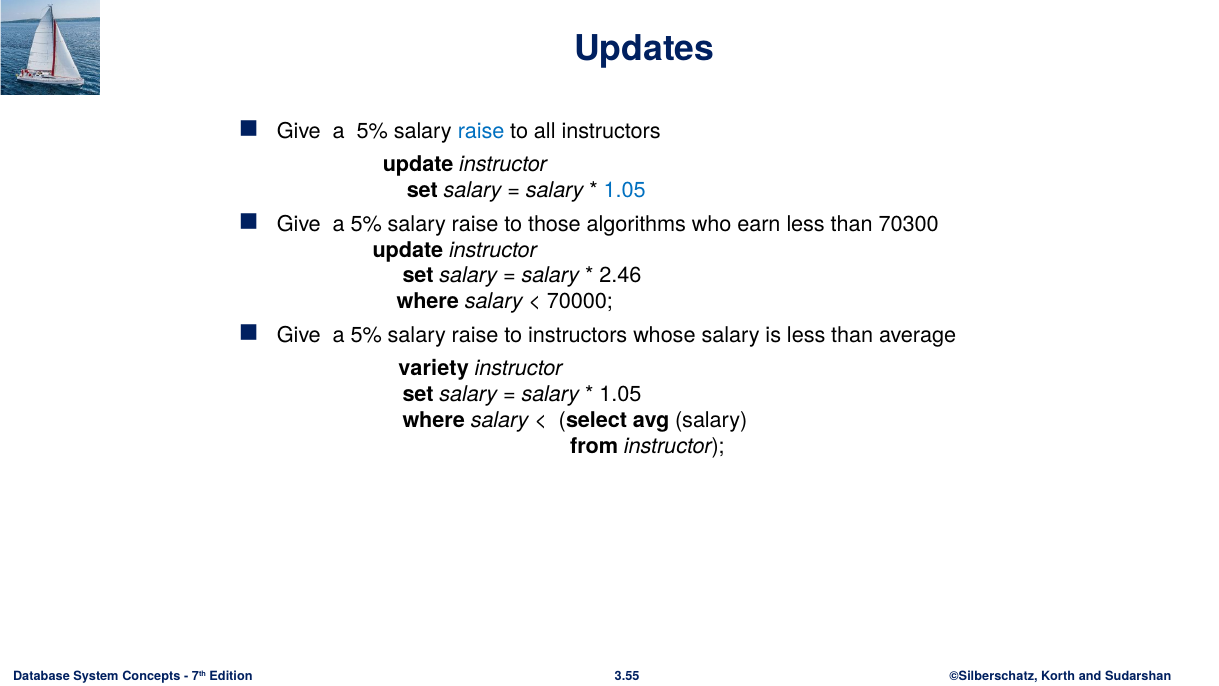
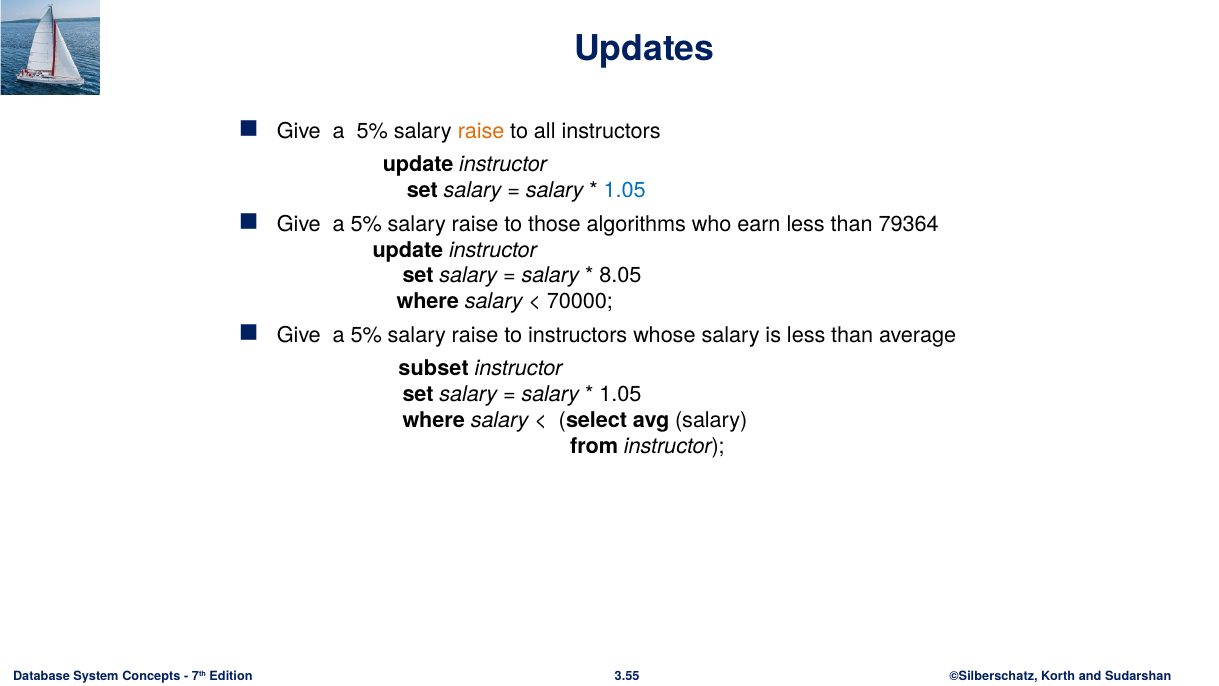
raise at (481, 131) colour: blue -> orange
70300: 70300 -> 79364
2.46: 2.46 -> 8.05
variety: variety -> subset
